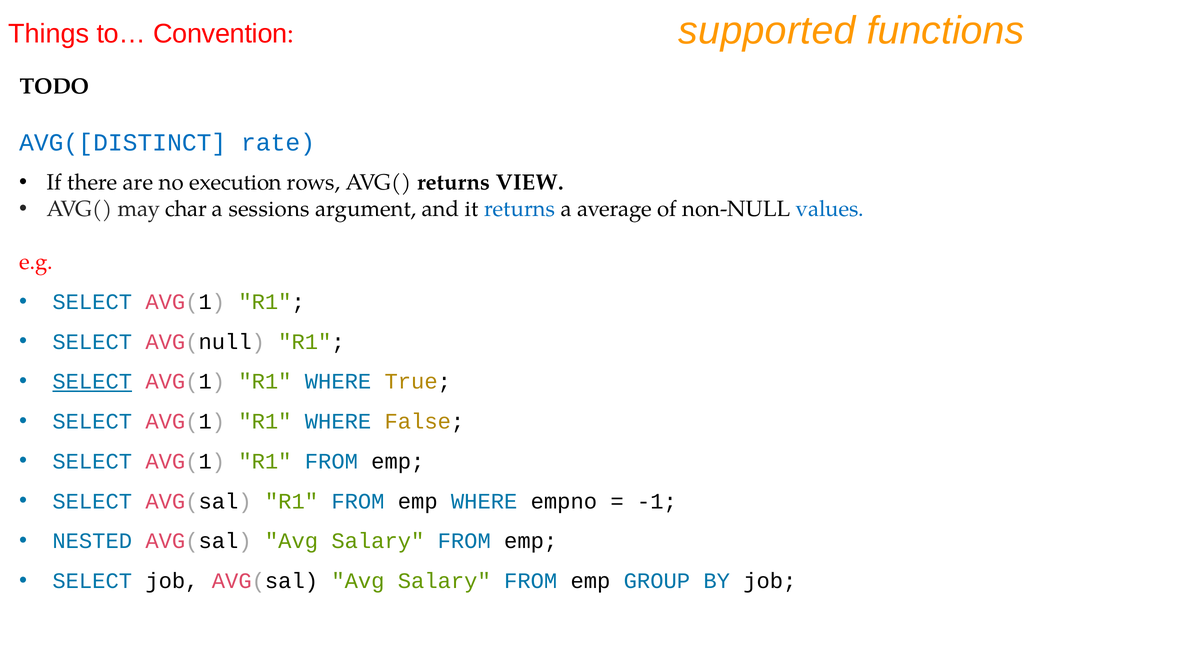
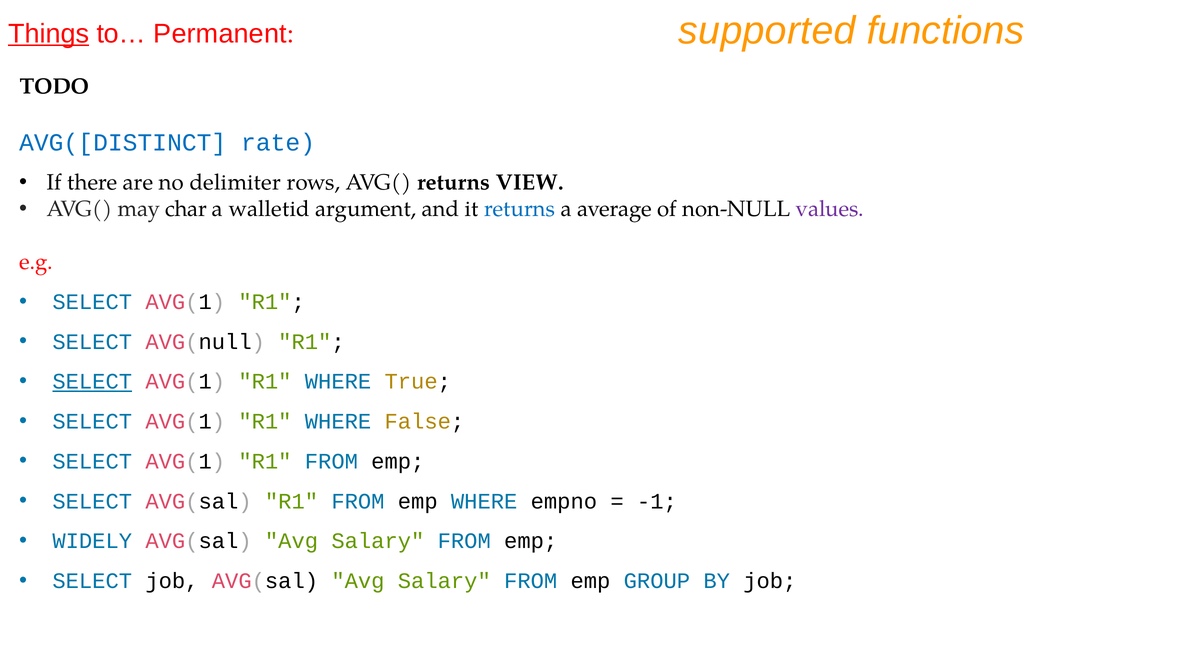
Things underline: none -> present
Convention: Convention -> Permanent
execution: execution -> delimiter
sessions: sessions -> walletid
values colour: blue -> purple
NESTED: NESTED -> WIDELY
